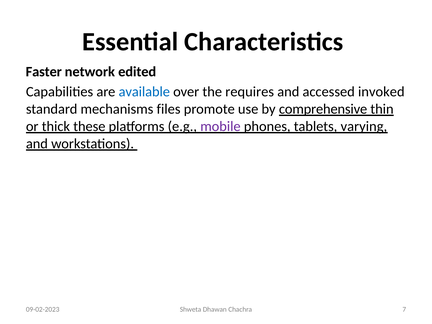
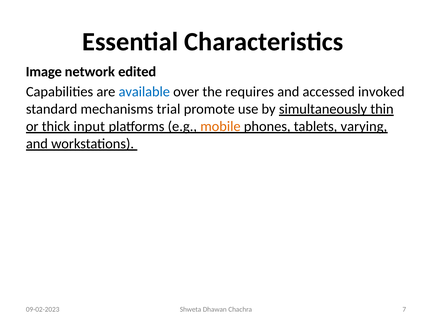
Faster: Faster -> Image
files: files -> trial
comprehensive: comprehensive -> simultaneously
these: these -> input
mobile colour: purple -> orange
